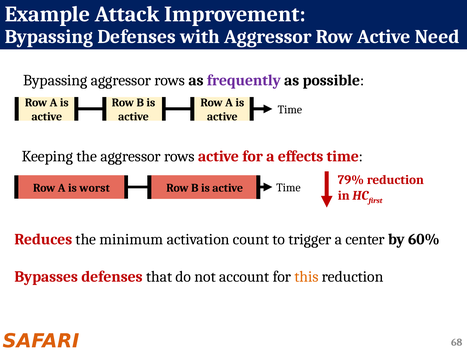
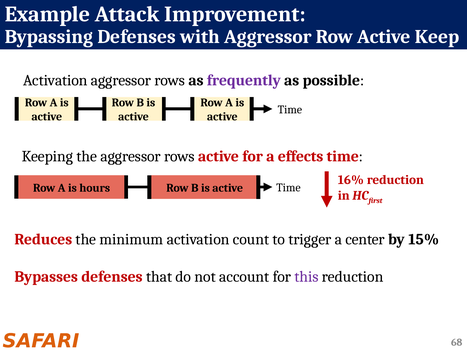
Need: Need -> Keep
Bypassing at (55, 80): Bypassing -> Activation
79%: 79% -> 16%
worst: worst -> hours
60%: 60% -> 15%
this colour: orange -> purple
